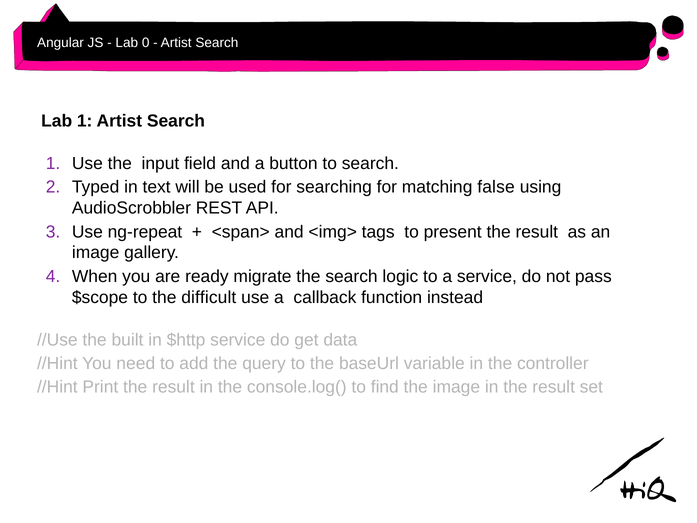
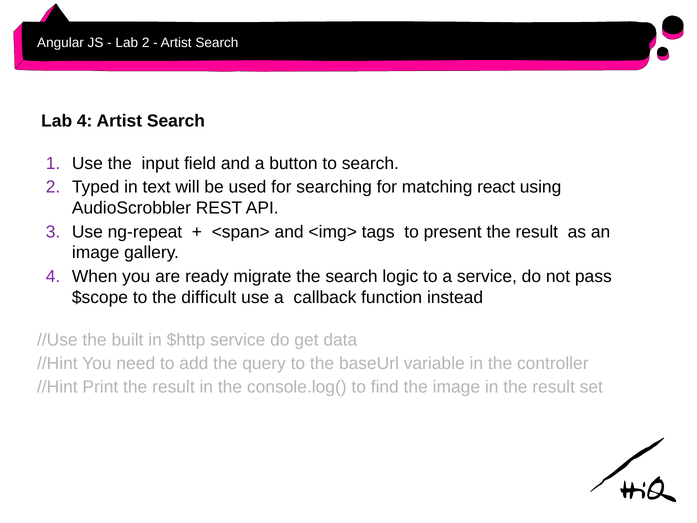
Lab 0: 0 -> 2
Lab 1: 1 -> 4
false: false -> react
